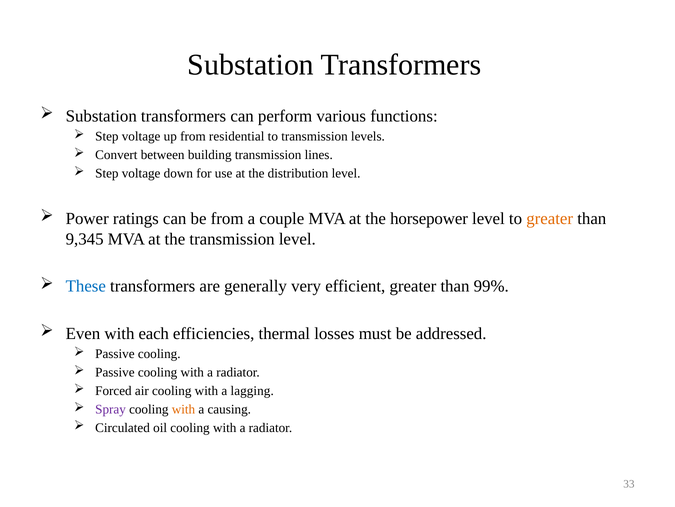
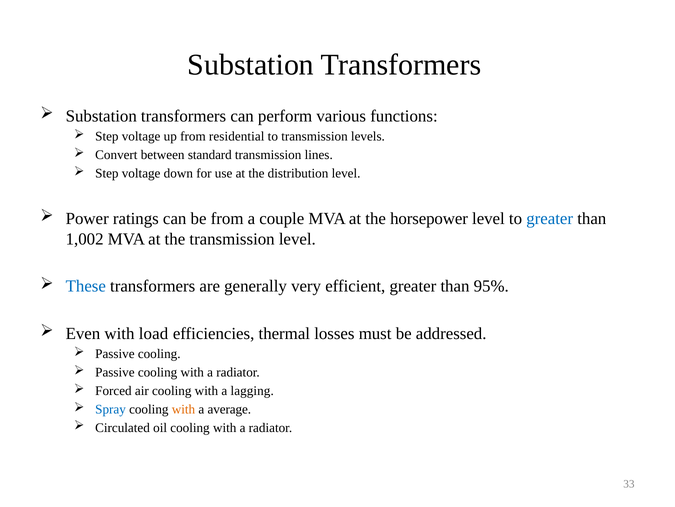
building: building -> standard
greater at (550, 218) colour: orange -> blue
9,345: 9,345 -> 1,002
99%: 99% -> 95%
each: each -> load
Spray colour: purple -> blue
causing: causing -> average
